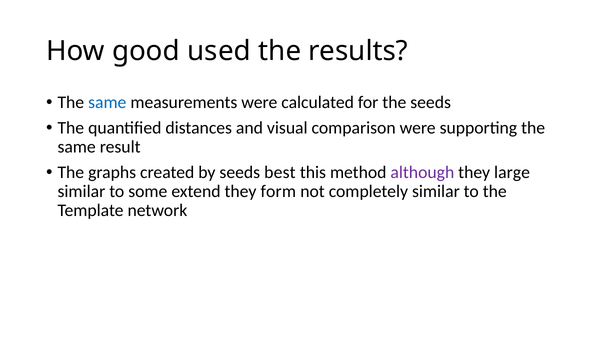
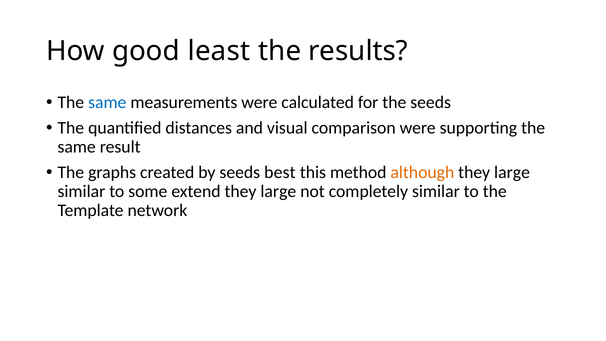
used: used -> least
although colour: purple -> orange
extend they form: form -> large
